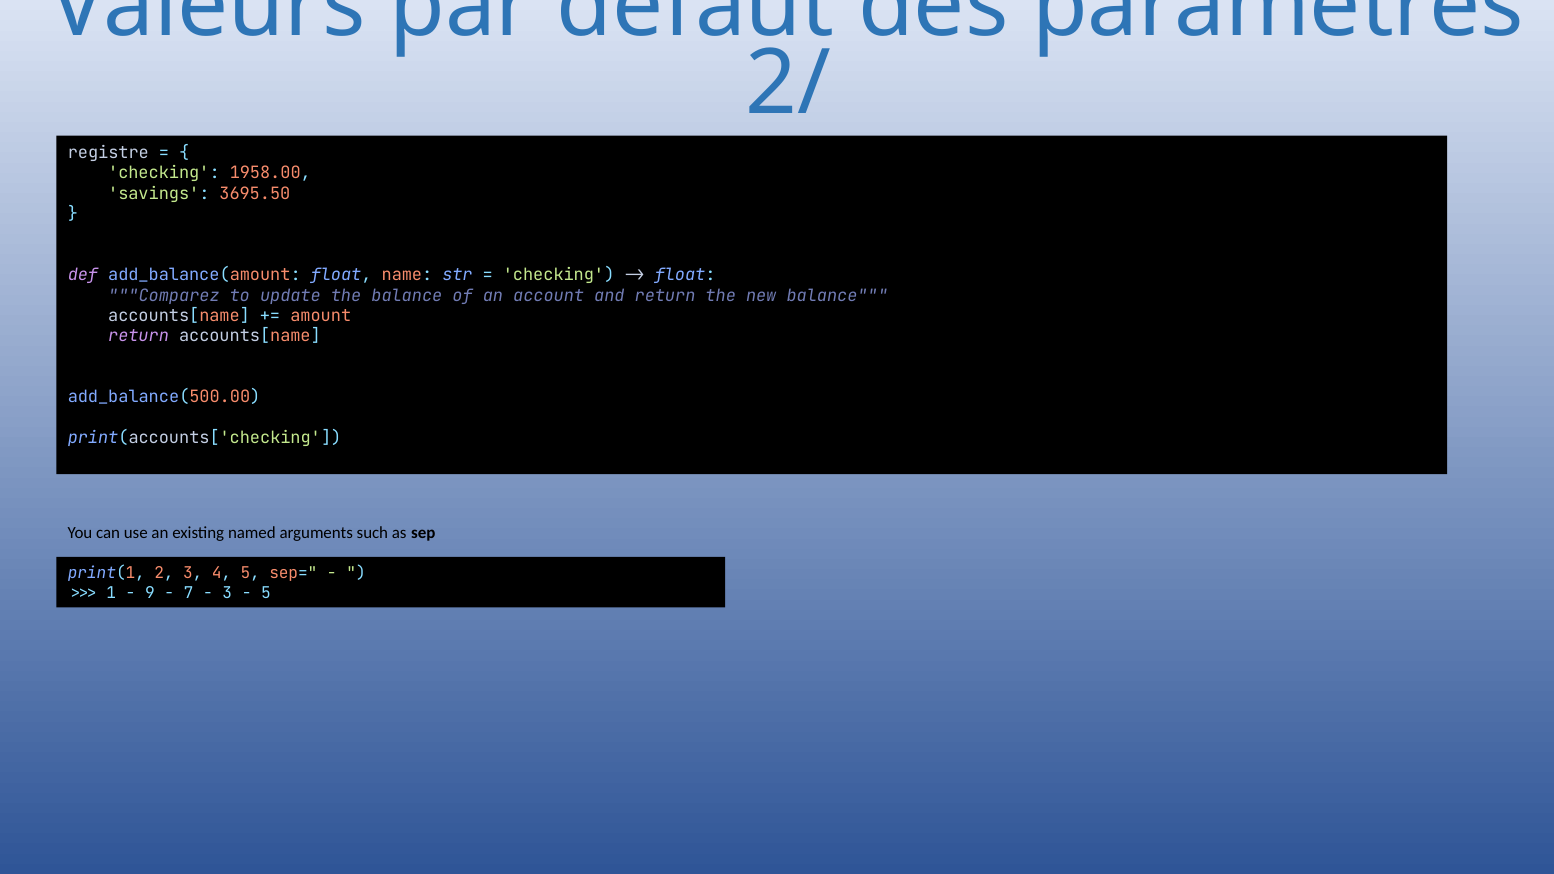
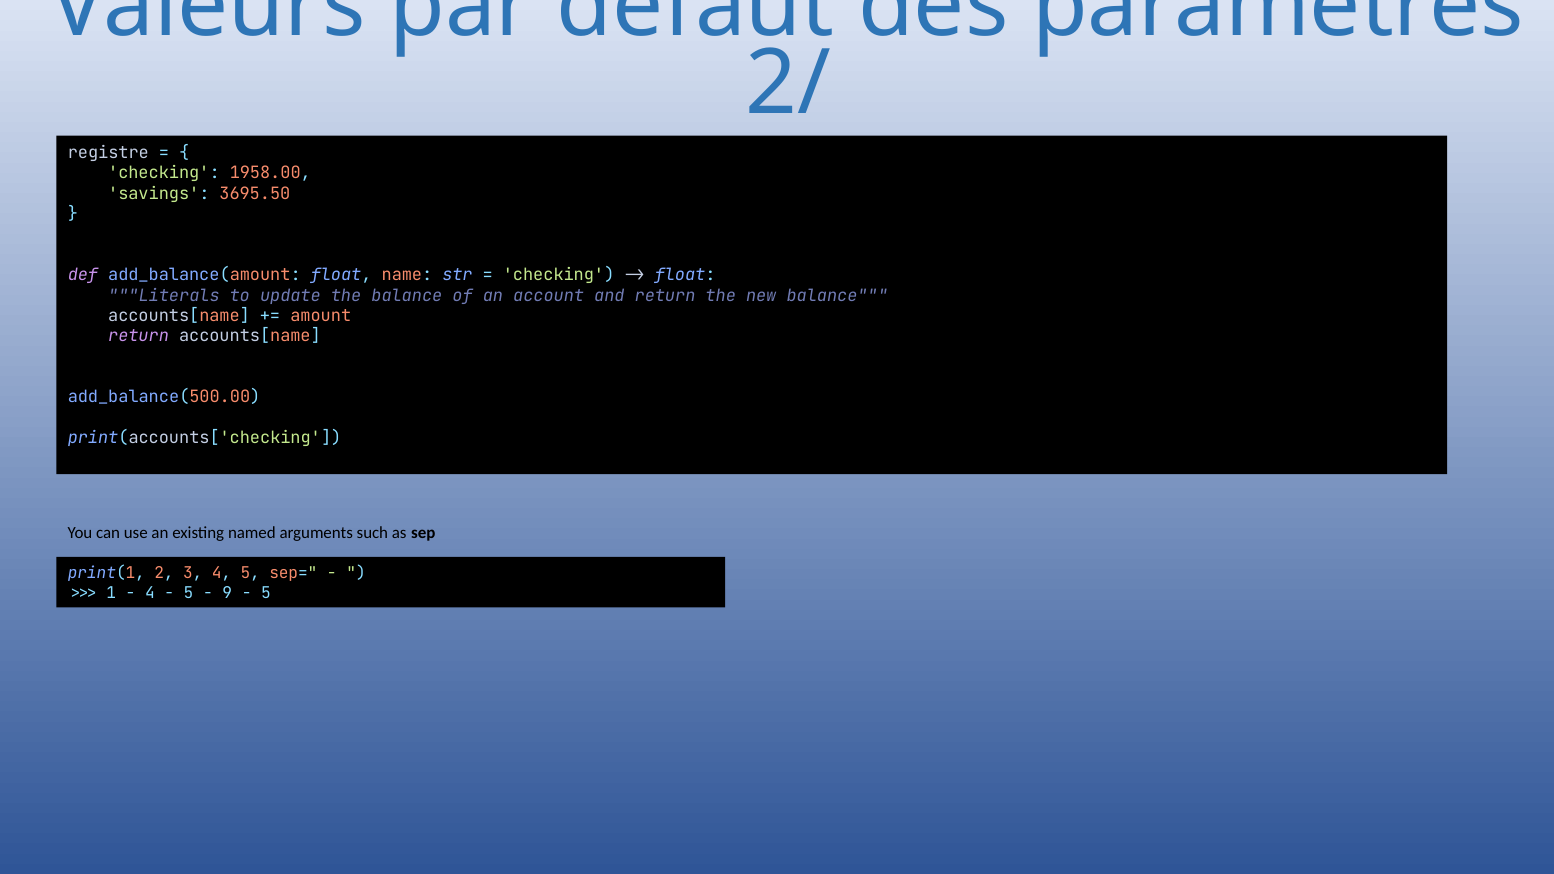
Comparez: Comparez -> Literals
9 at (150, 593): 9 -> 4
7 at (189, 593): 7 -> 5
3 at (227, 593): 3 -> 9
